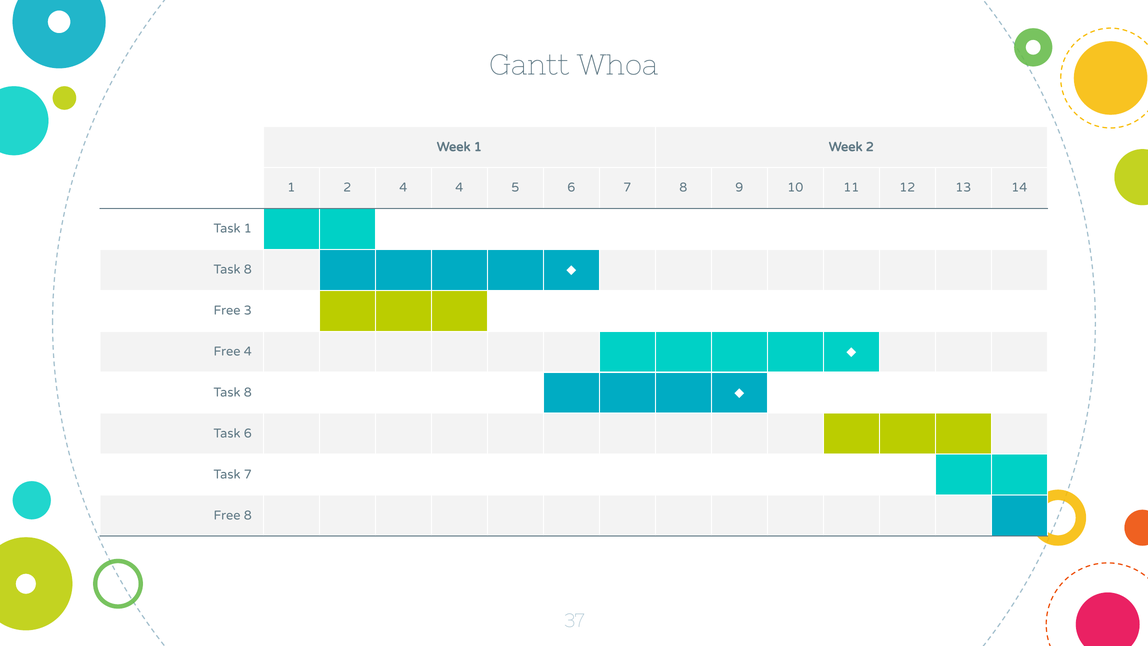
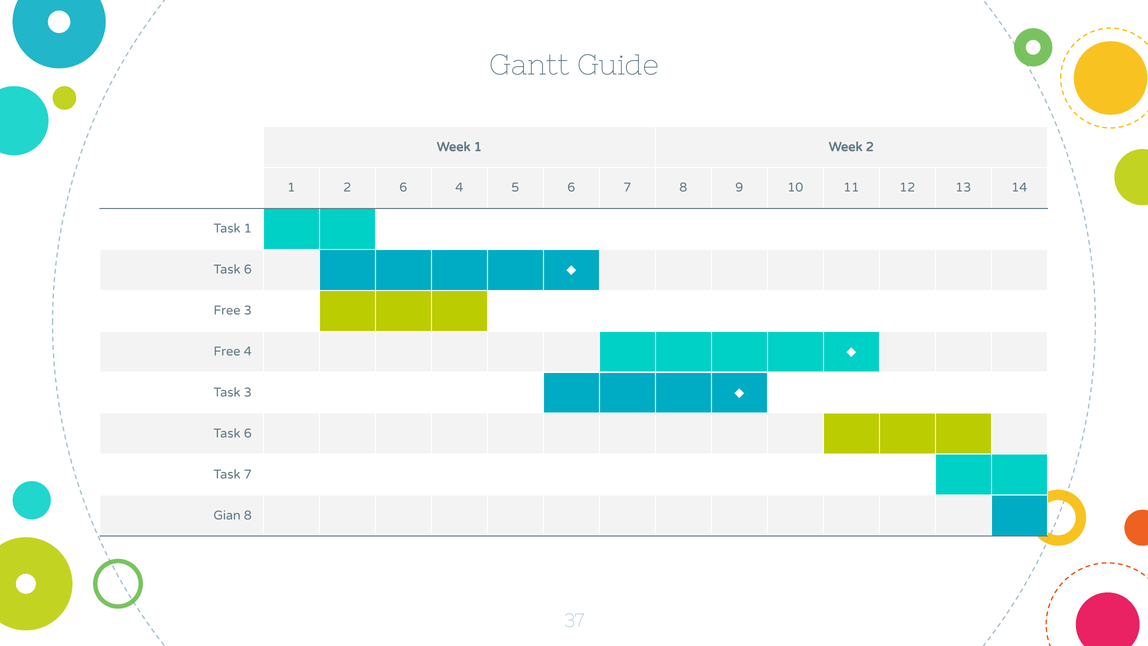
Whoa: Whoa -> Guide
2 4: 4 -> 6
8 at (248, 270): 8 -> 6
8 at (248, 392): 8 -> 3
Free at (227, 515): Free -> Gian
